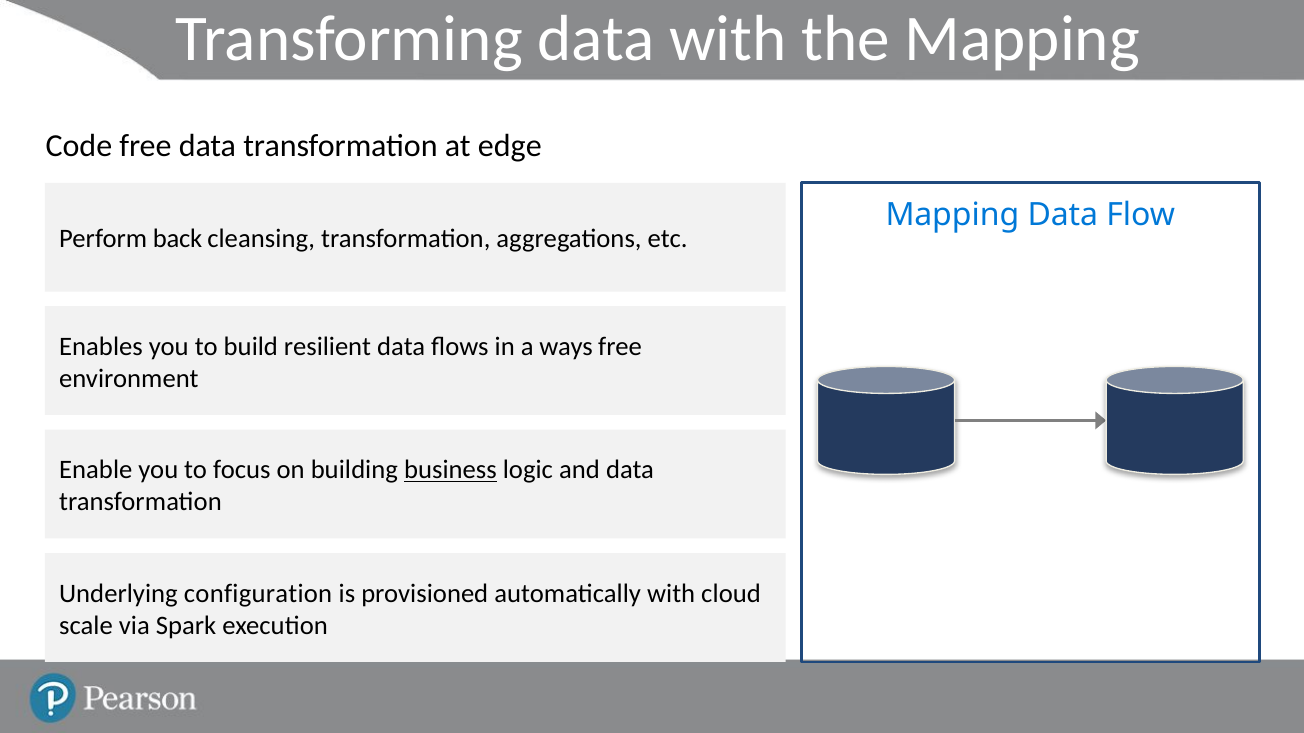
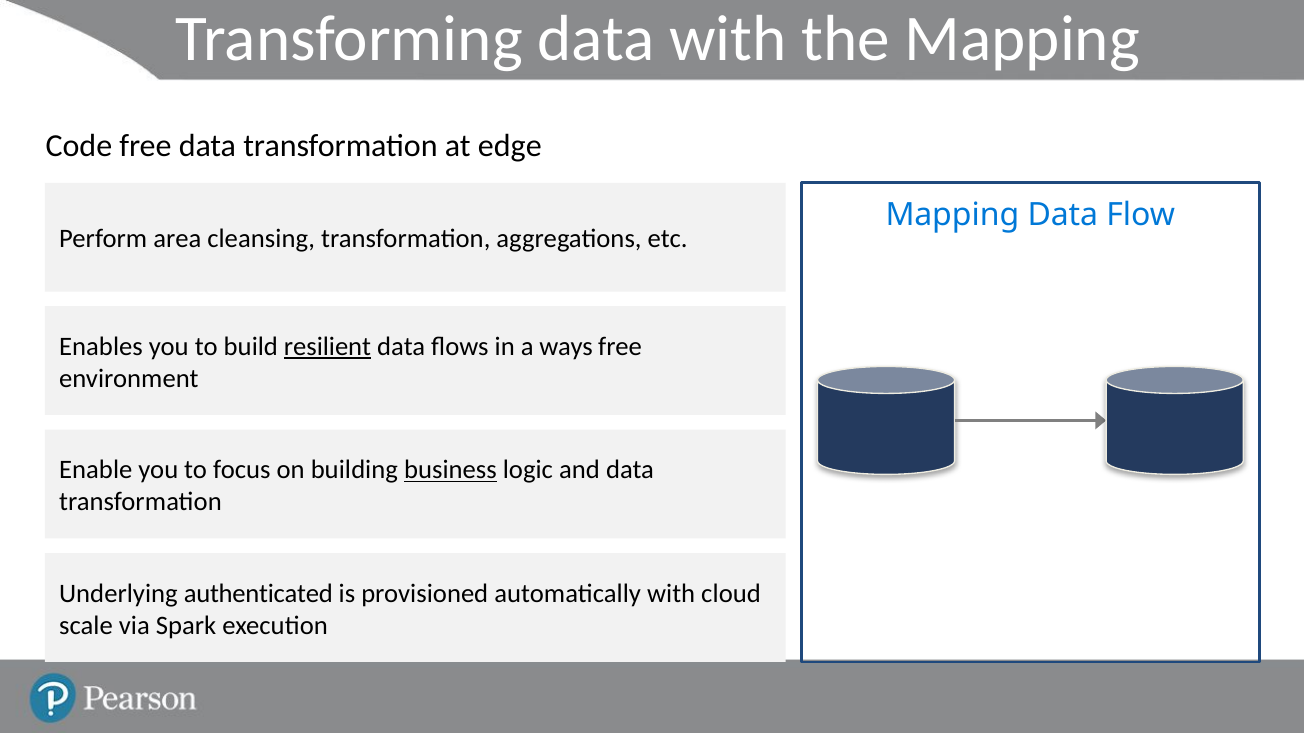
back: back -> area
resilient underline: none -> present
configuration: configuration -> authenticated
